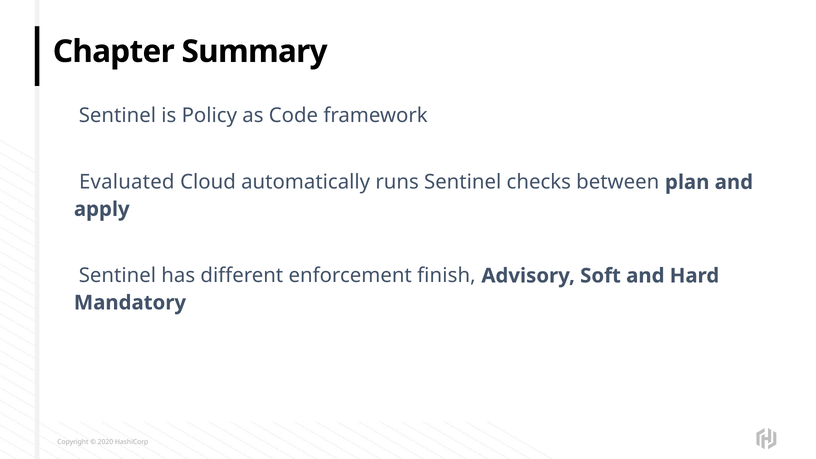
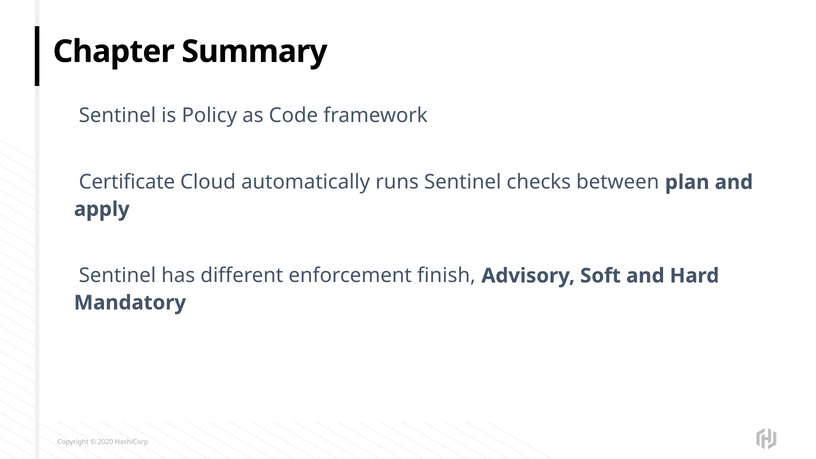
Evaluated: Evaluated -> Certificate
